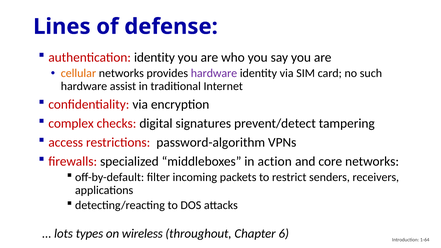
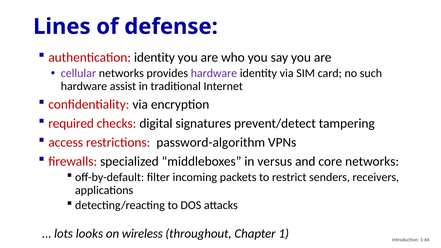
cellular colour: orange -> purple
complex: complex -> required
action: action -> versus
types: types -> looks
6: 6 -> 1
